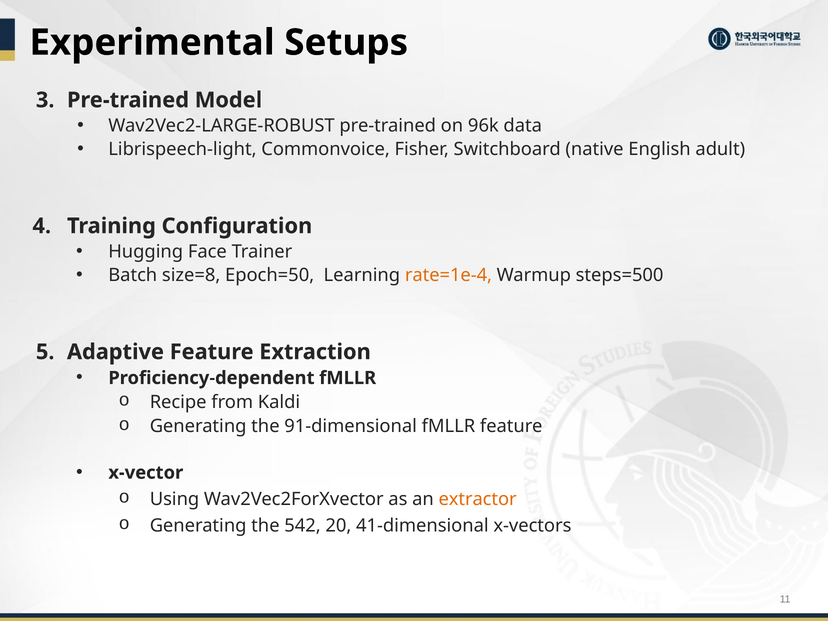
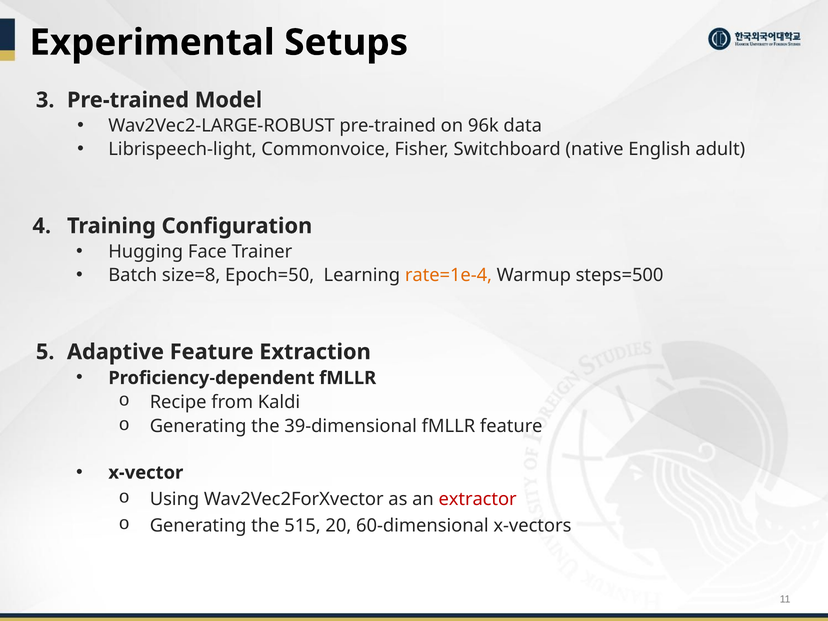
91-dimensional: 91-dimensional -> 39-dimensional
extractor colour: orange -> red
542: 542 -> 515
41-dimensional: 41-dimensional -> 60-dimensional
